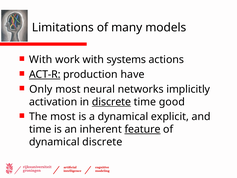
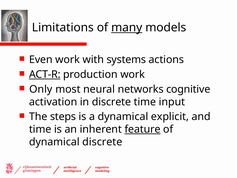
many underline: none -> present
With at (41, 60): With -> Even
production have: have -> work
networks implicitly: implicitly -> cognitive
discrete at (111, 102) underline: present -> none
good: good -> input
The most: most -> steps
